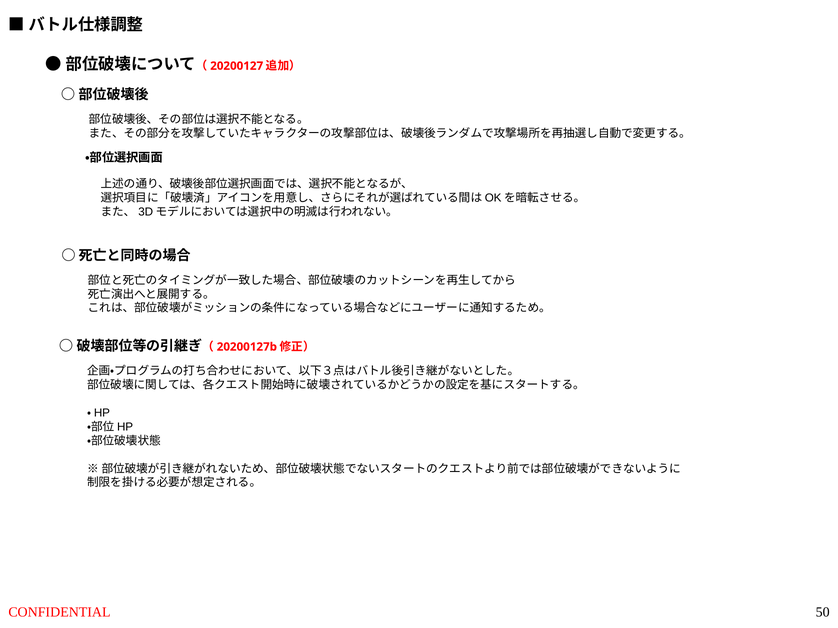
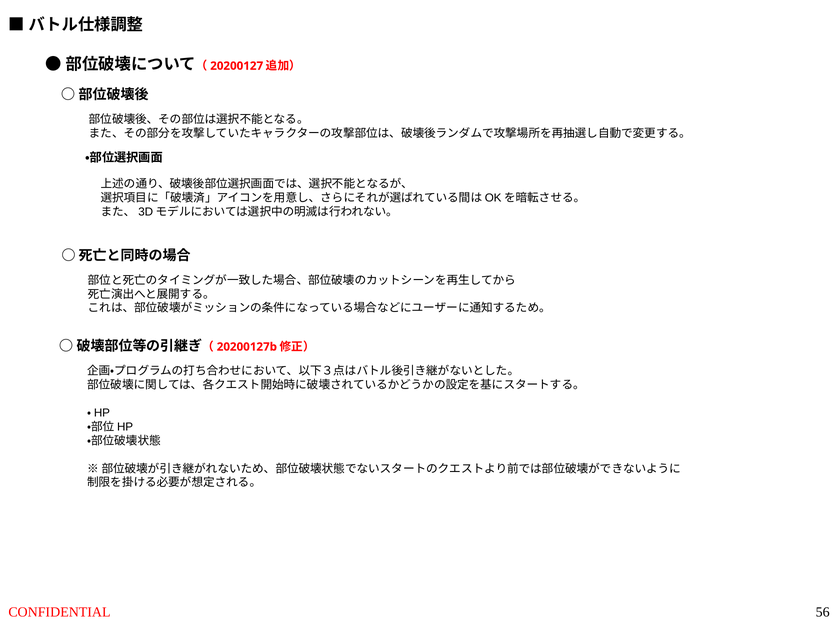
50: 50 -> 56
